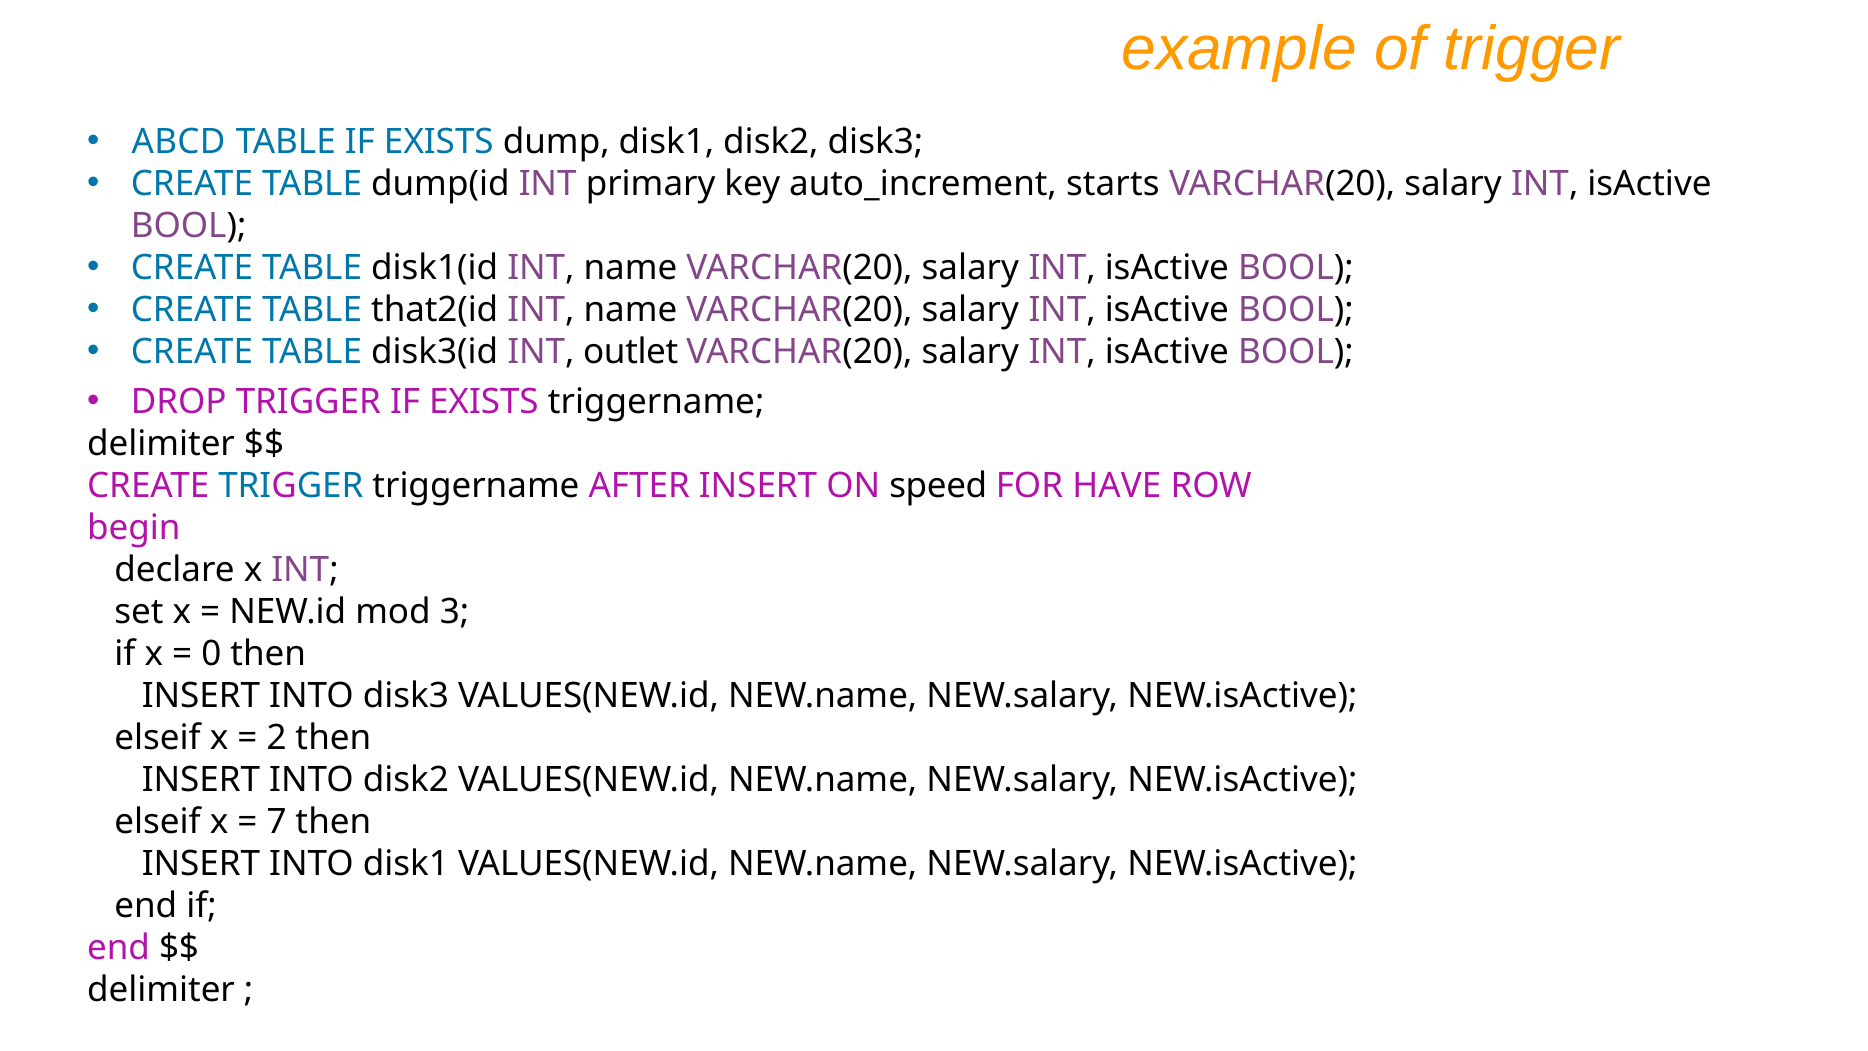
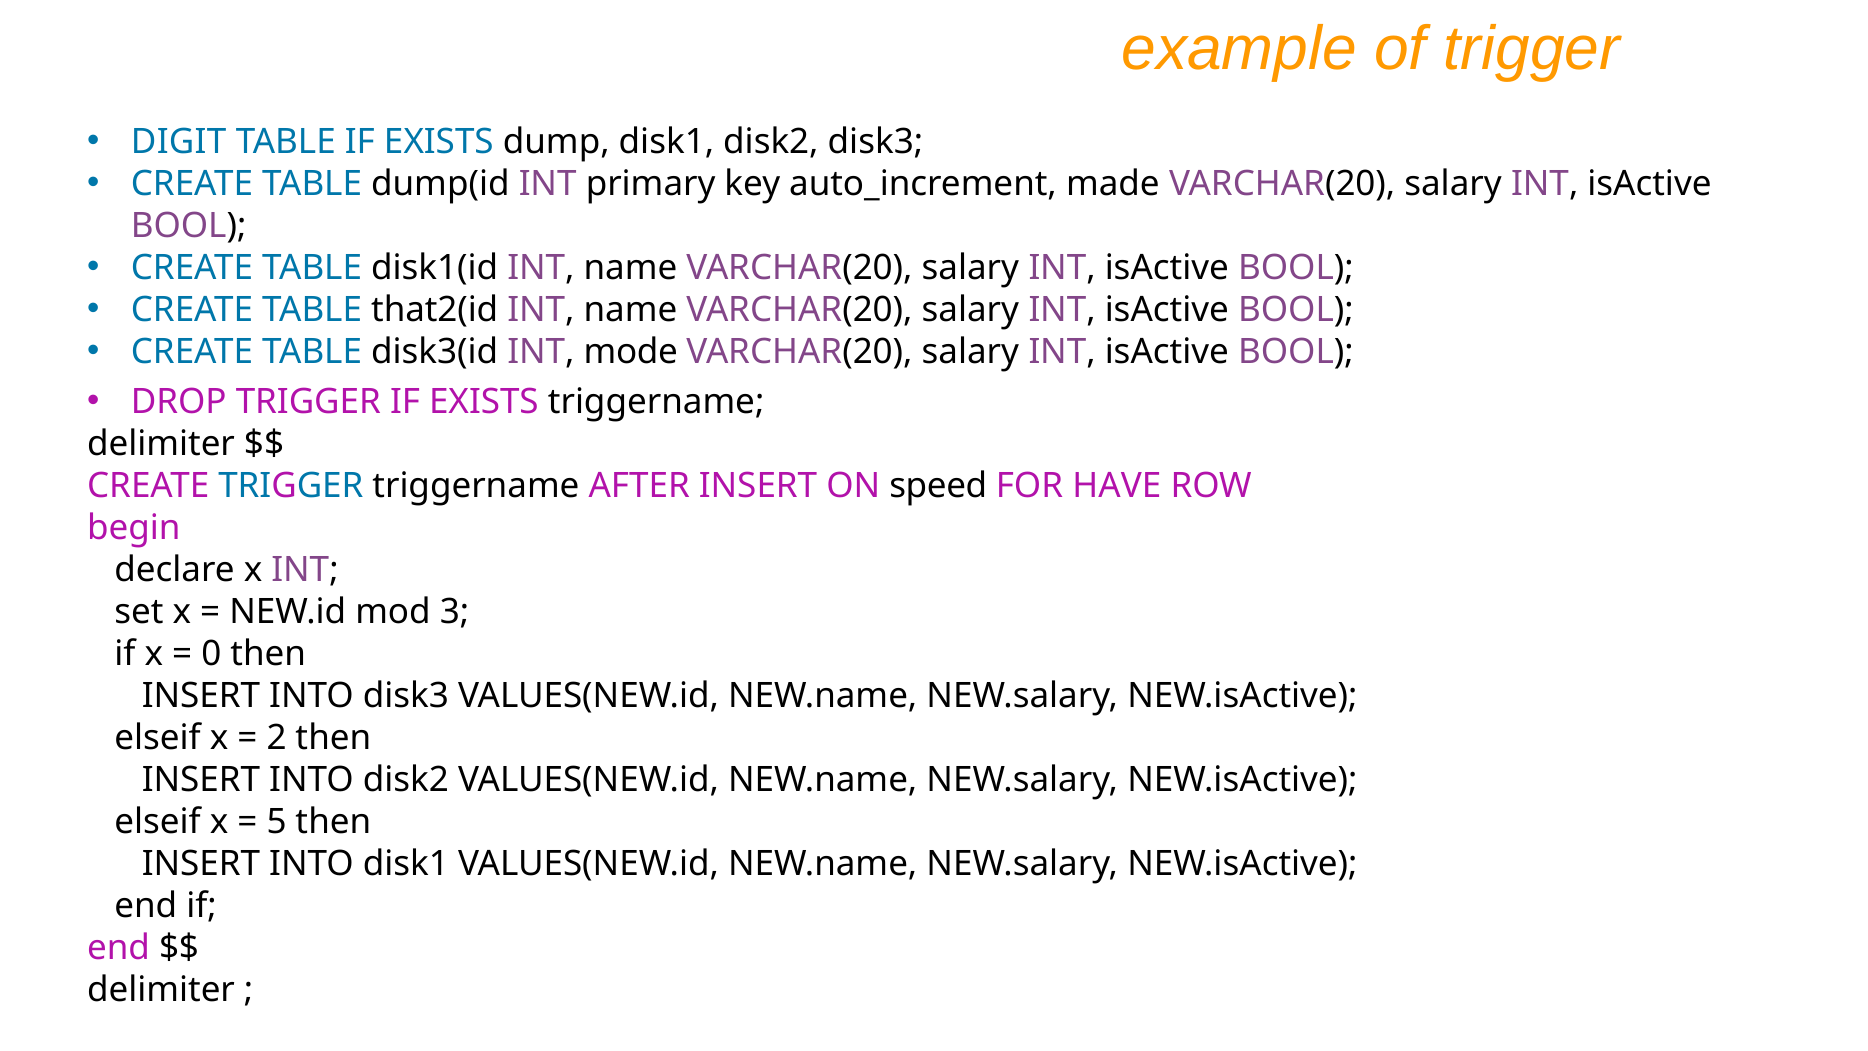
ABCD: ABCD -> DIGIT
starts: starts -> made
outlet: outlet -> mode
7: 7 -> 5
